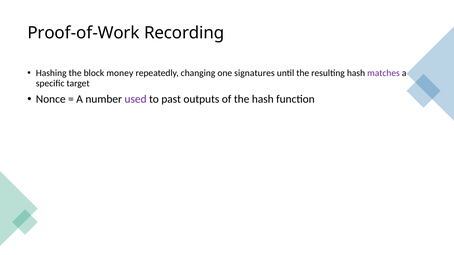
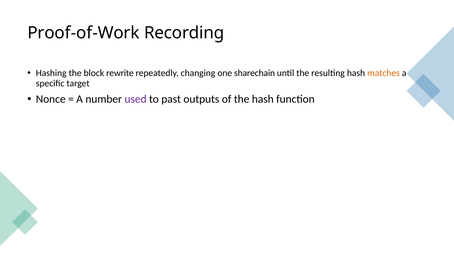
money: money -> rewrite
signatures: signatures -> sharechain
matches colour: purple -> orange
